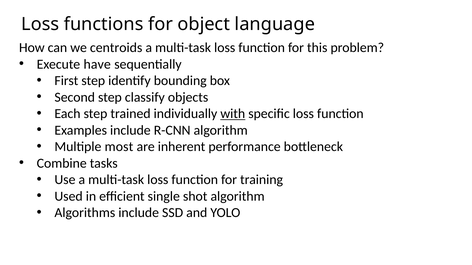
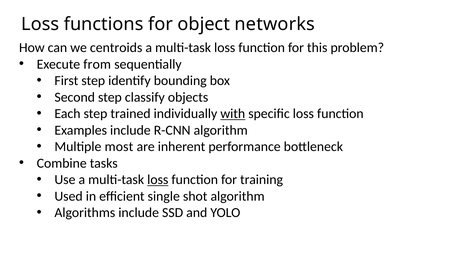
language: language -> networks
have: have -> from
loss at (158, 180) underline: none -> present
